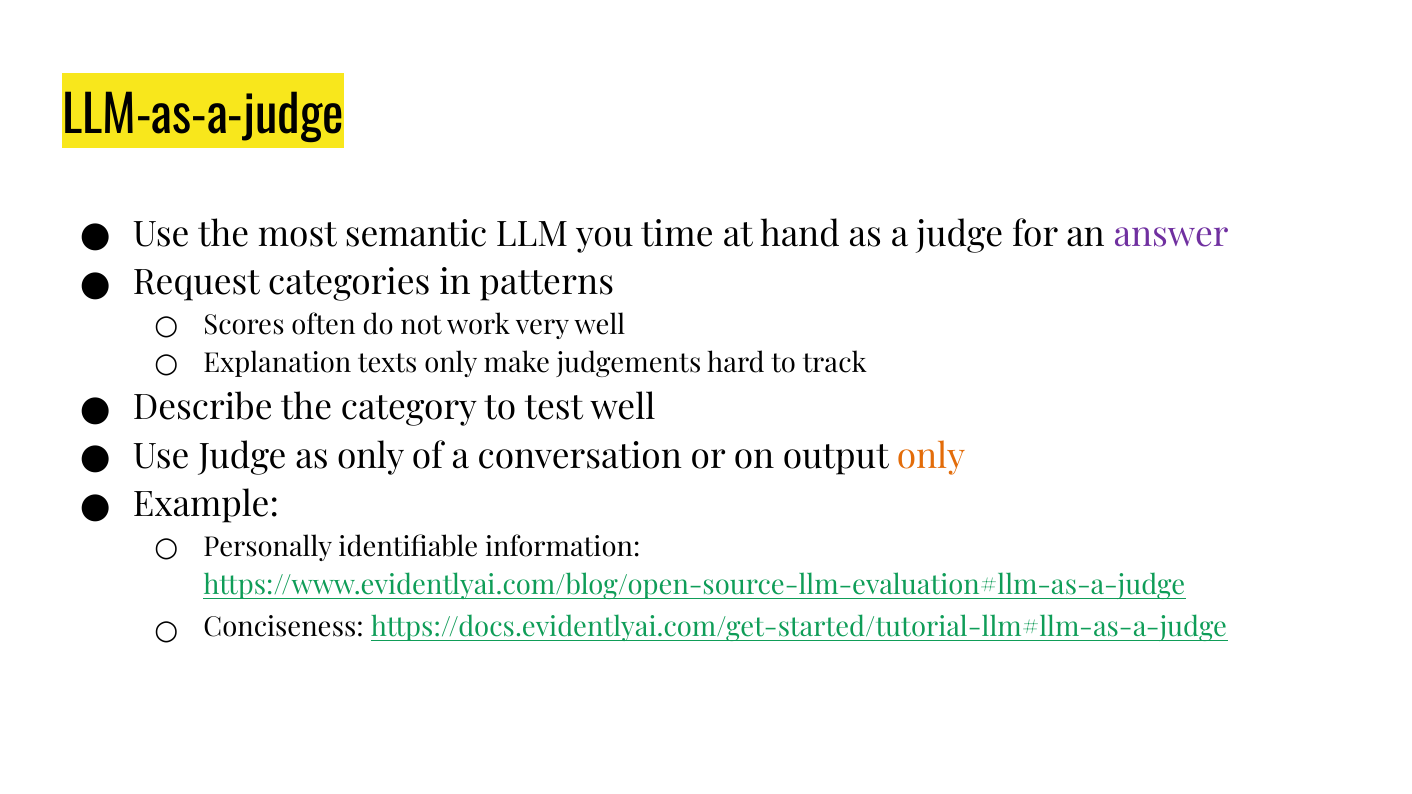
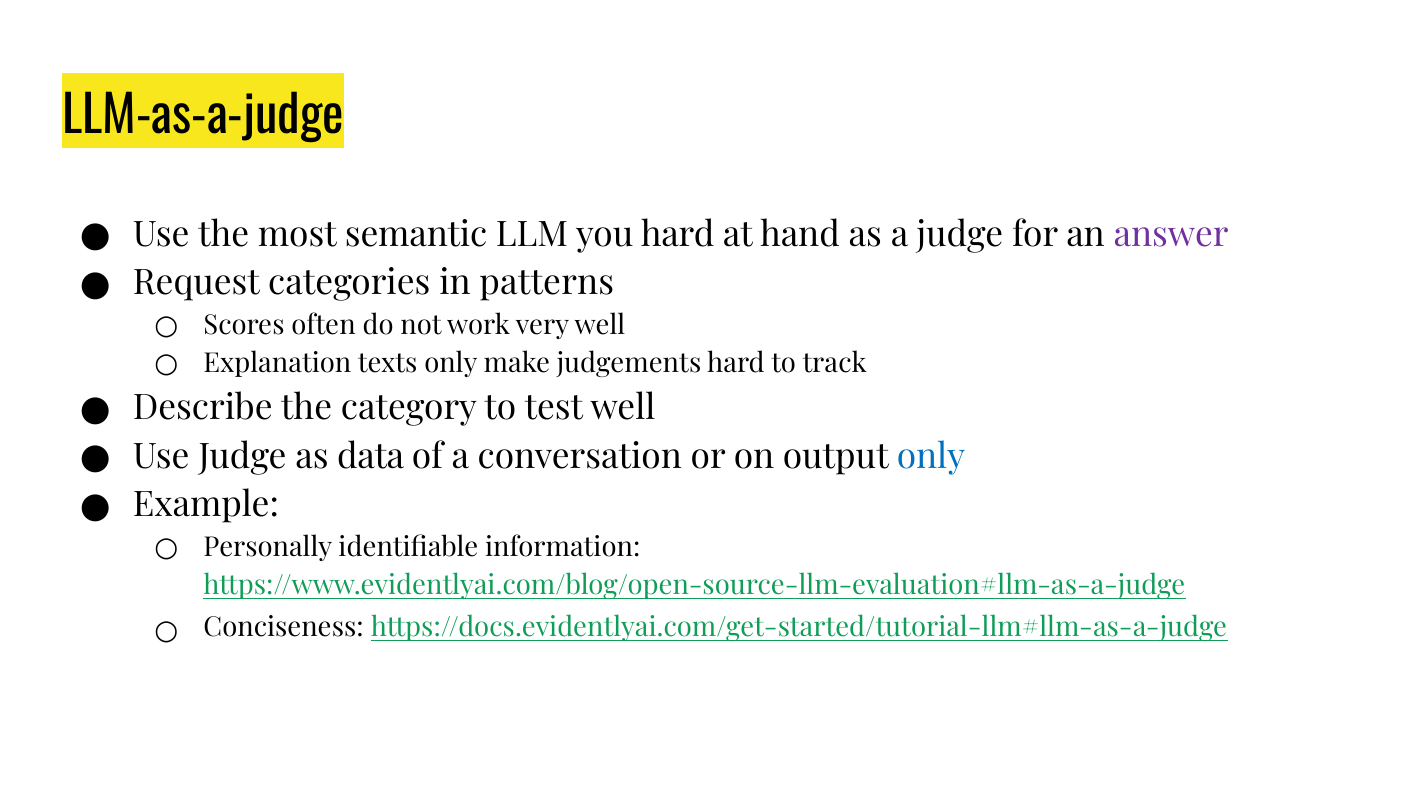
you time: time -> hard
as only: only -> data
only at (931, 457) colour: orange -> blue
